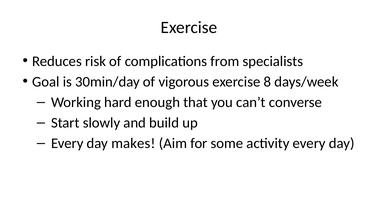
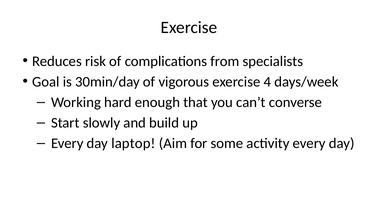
8: 8 -> 4
makes: makes -> laptop
